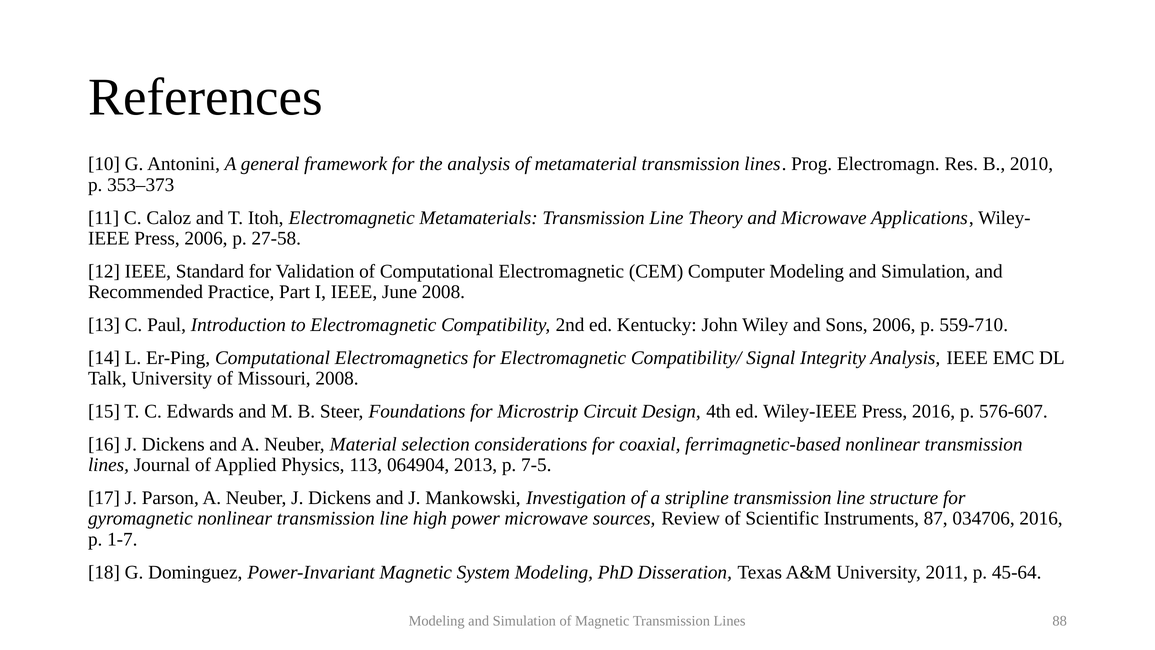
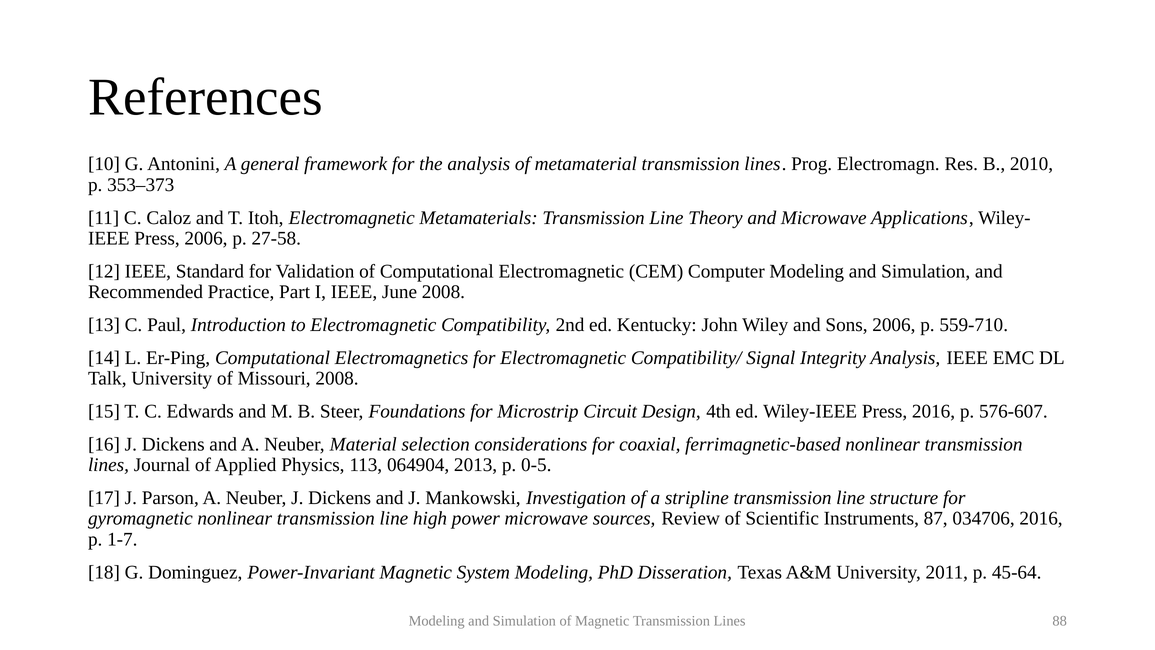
7-5: 7-5 -> 0-5
